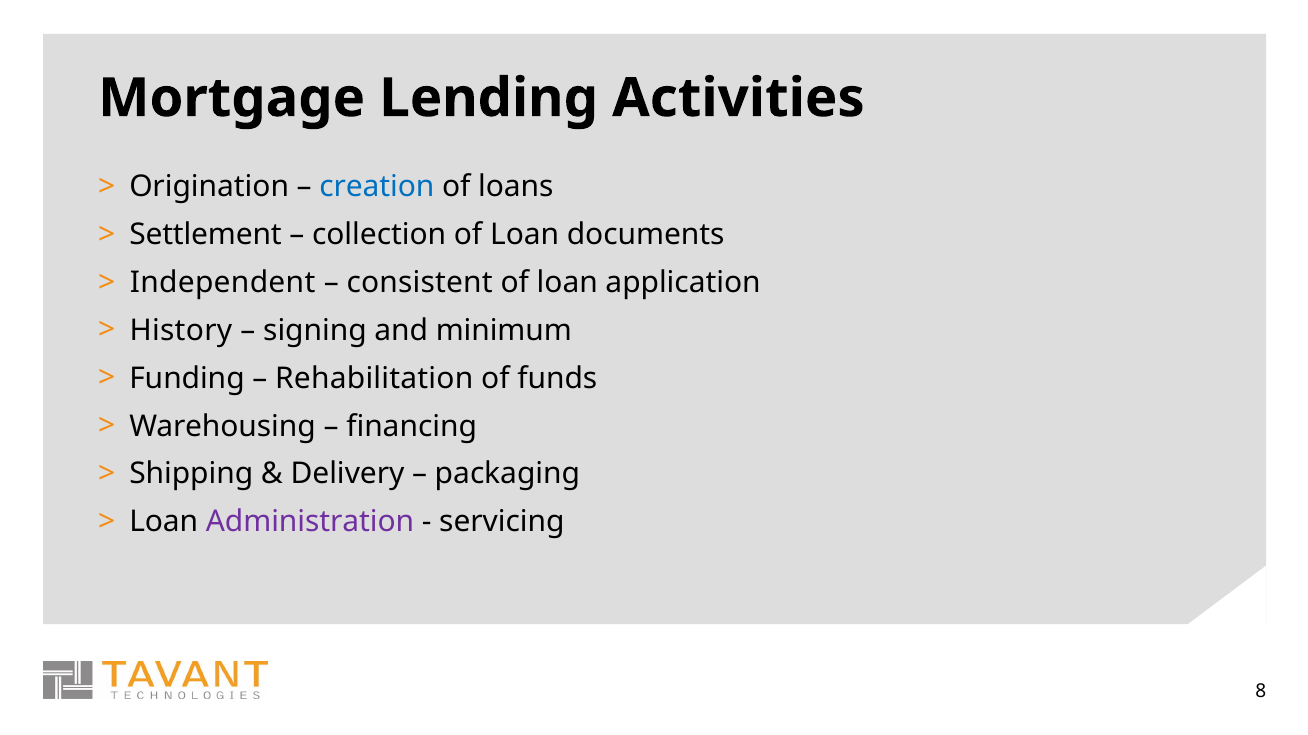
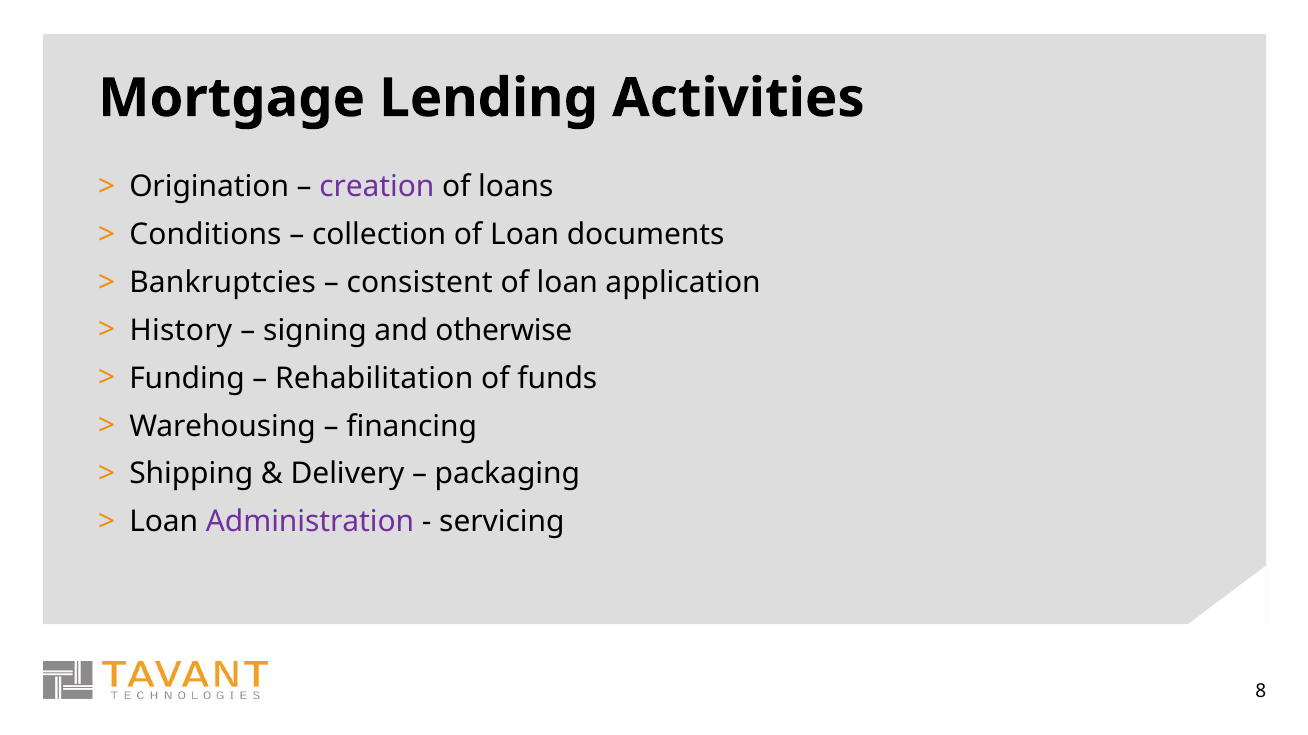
creation colour: blue -> purple
Settlement: Settlement -> Conditions
Independent: Independent -> Bankruptcies
minimum: minimum -> otherwise
